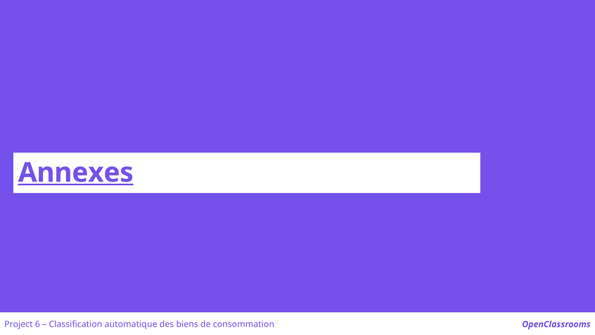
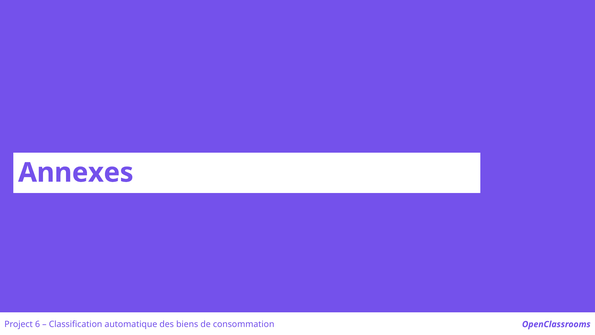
Annexes underline: present -> none
